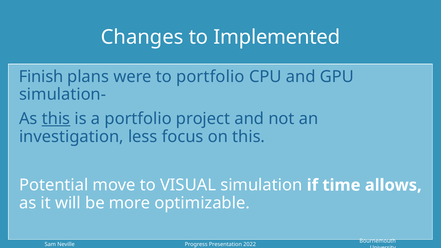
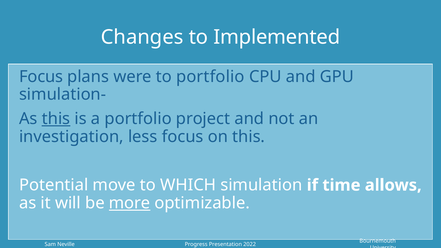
Finish at (41, 77): Finish -> Focus
VISUAL: VISUAL -> WHICH
more underline: none -> present
